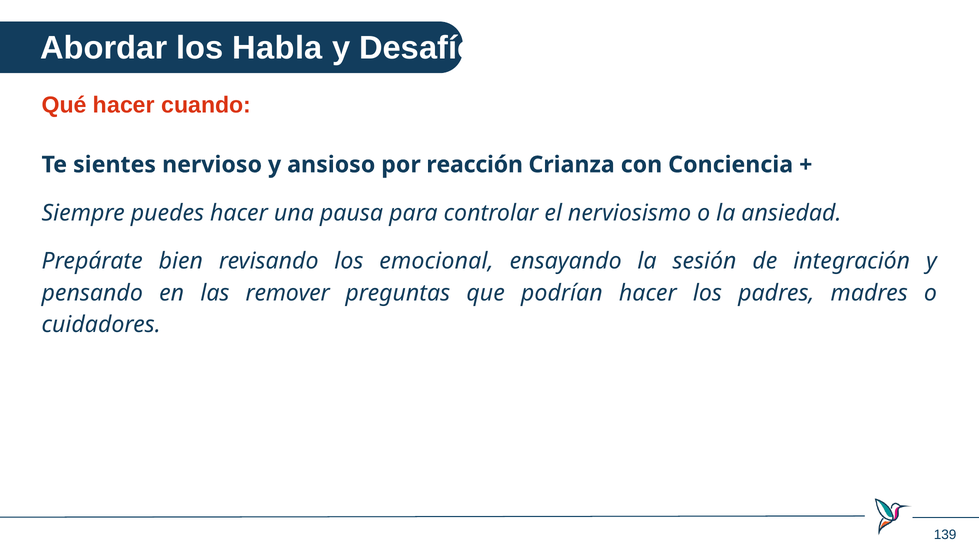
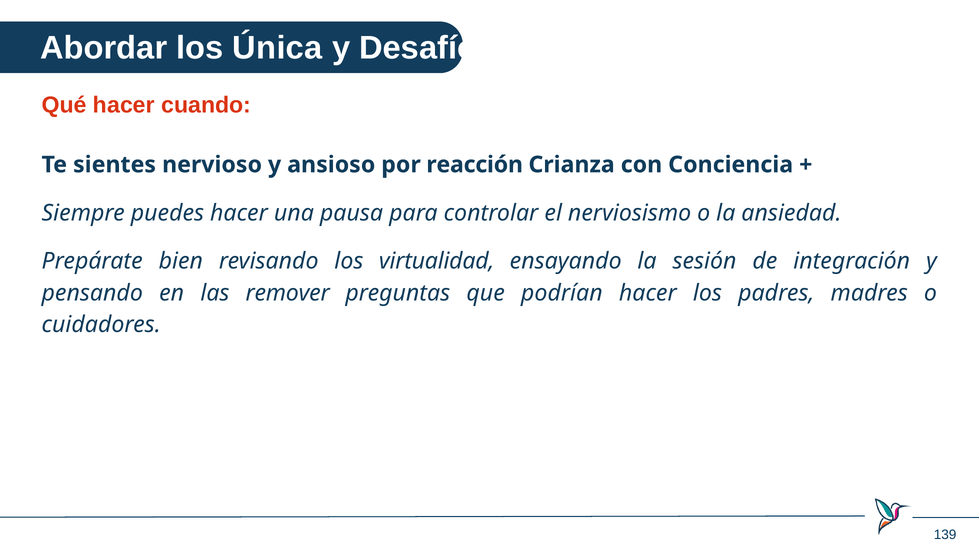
Habla: Habla -> Única
emocional: emocional -> virtualidad
